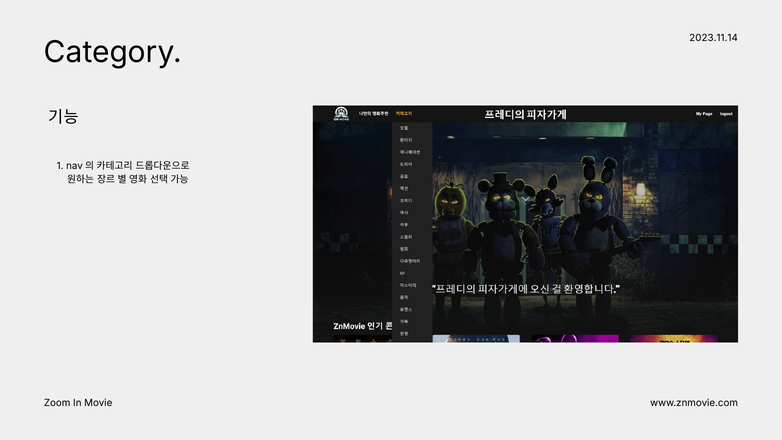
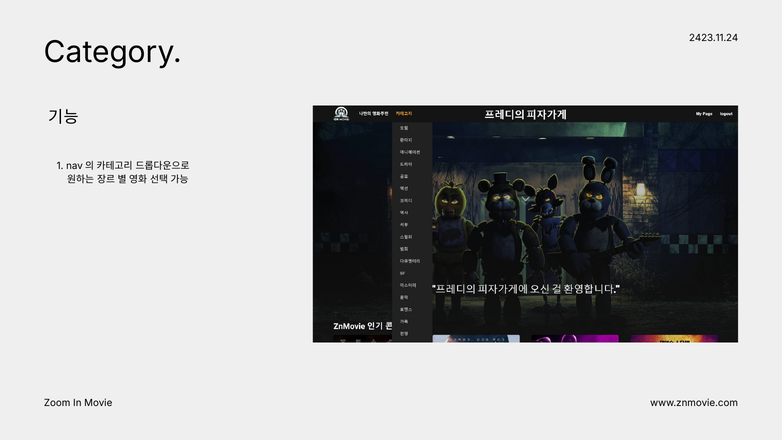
2023.11.14: 2023.11.14 -> 2423.11.24
